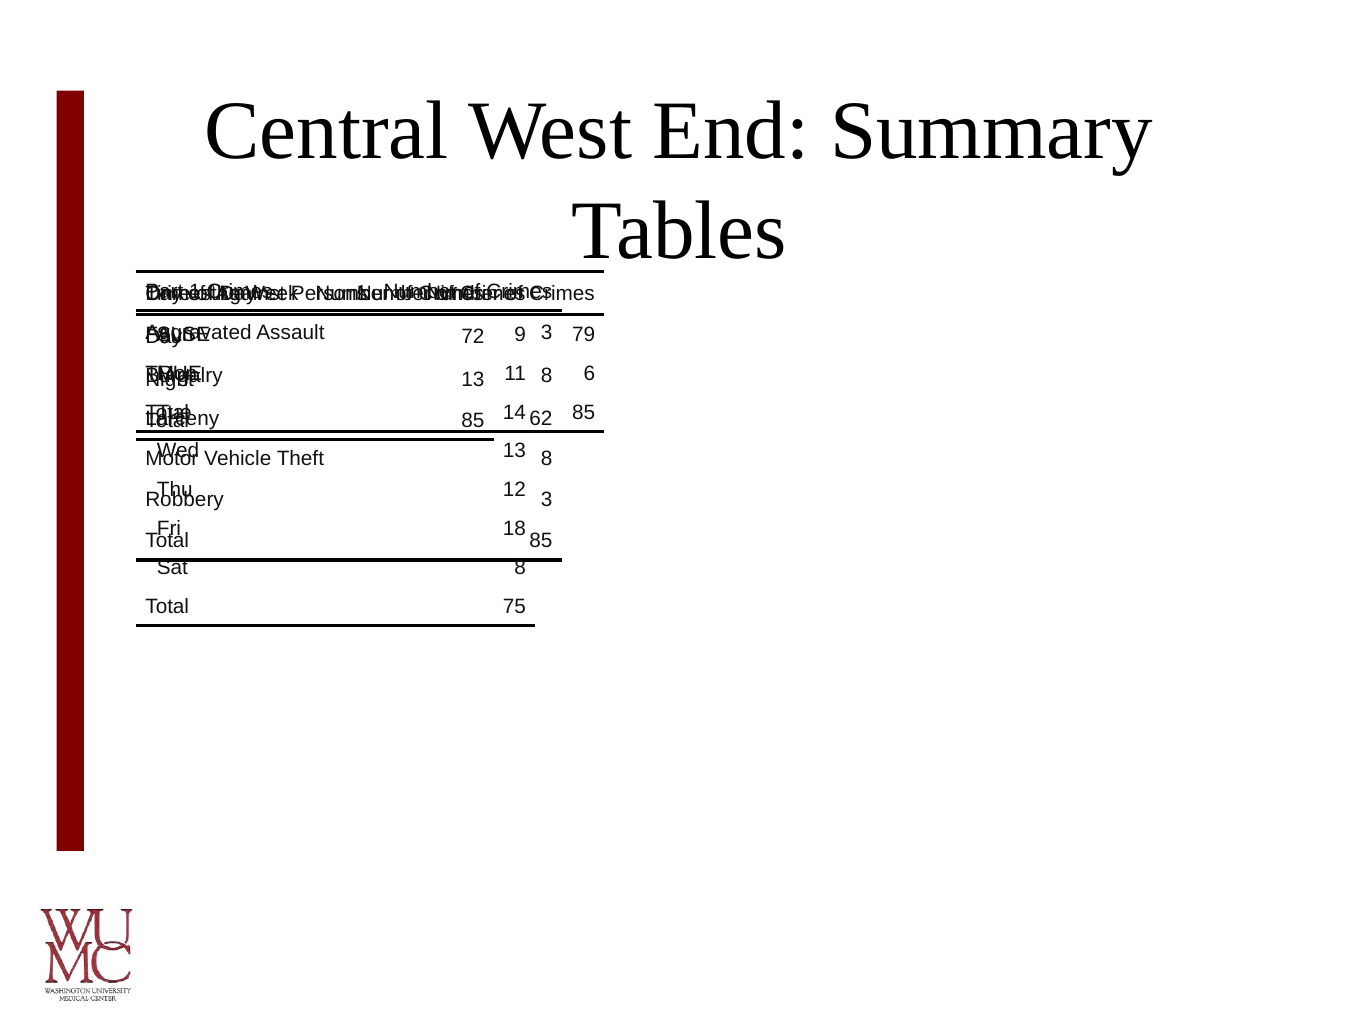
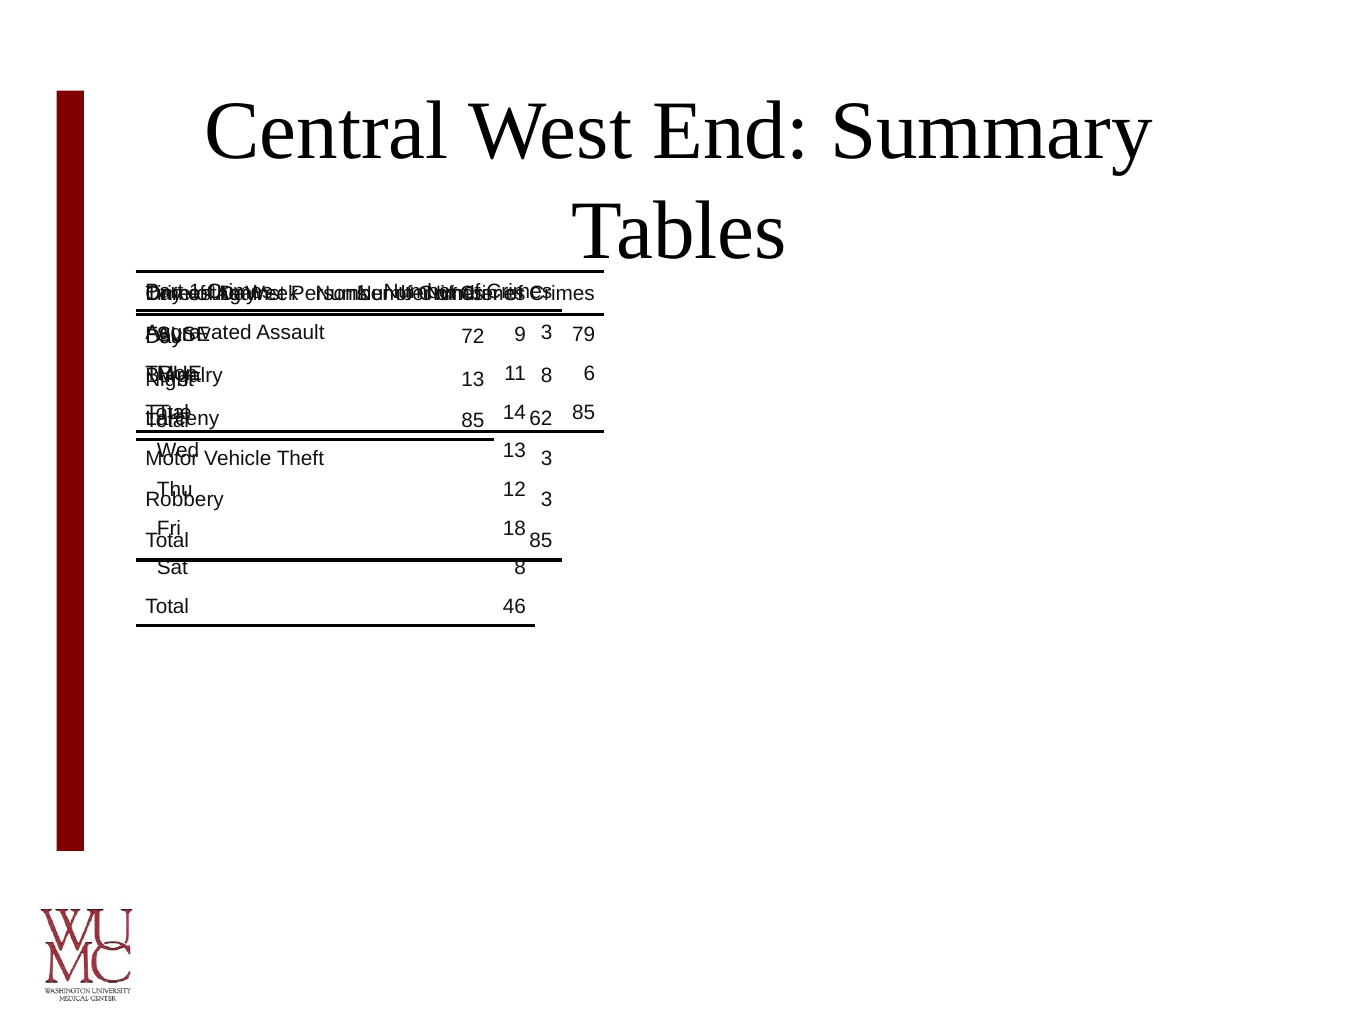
Theft 8: 8 -> 3
75: 75 -> 46
